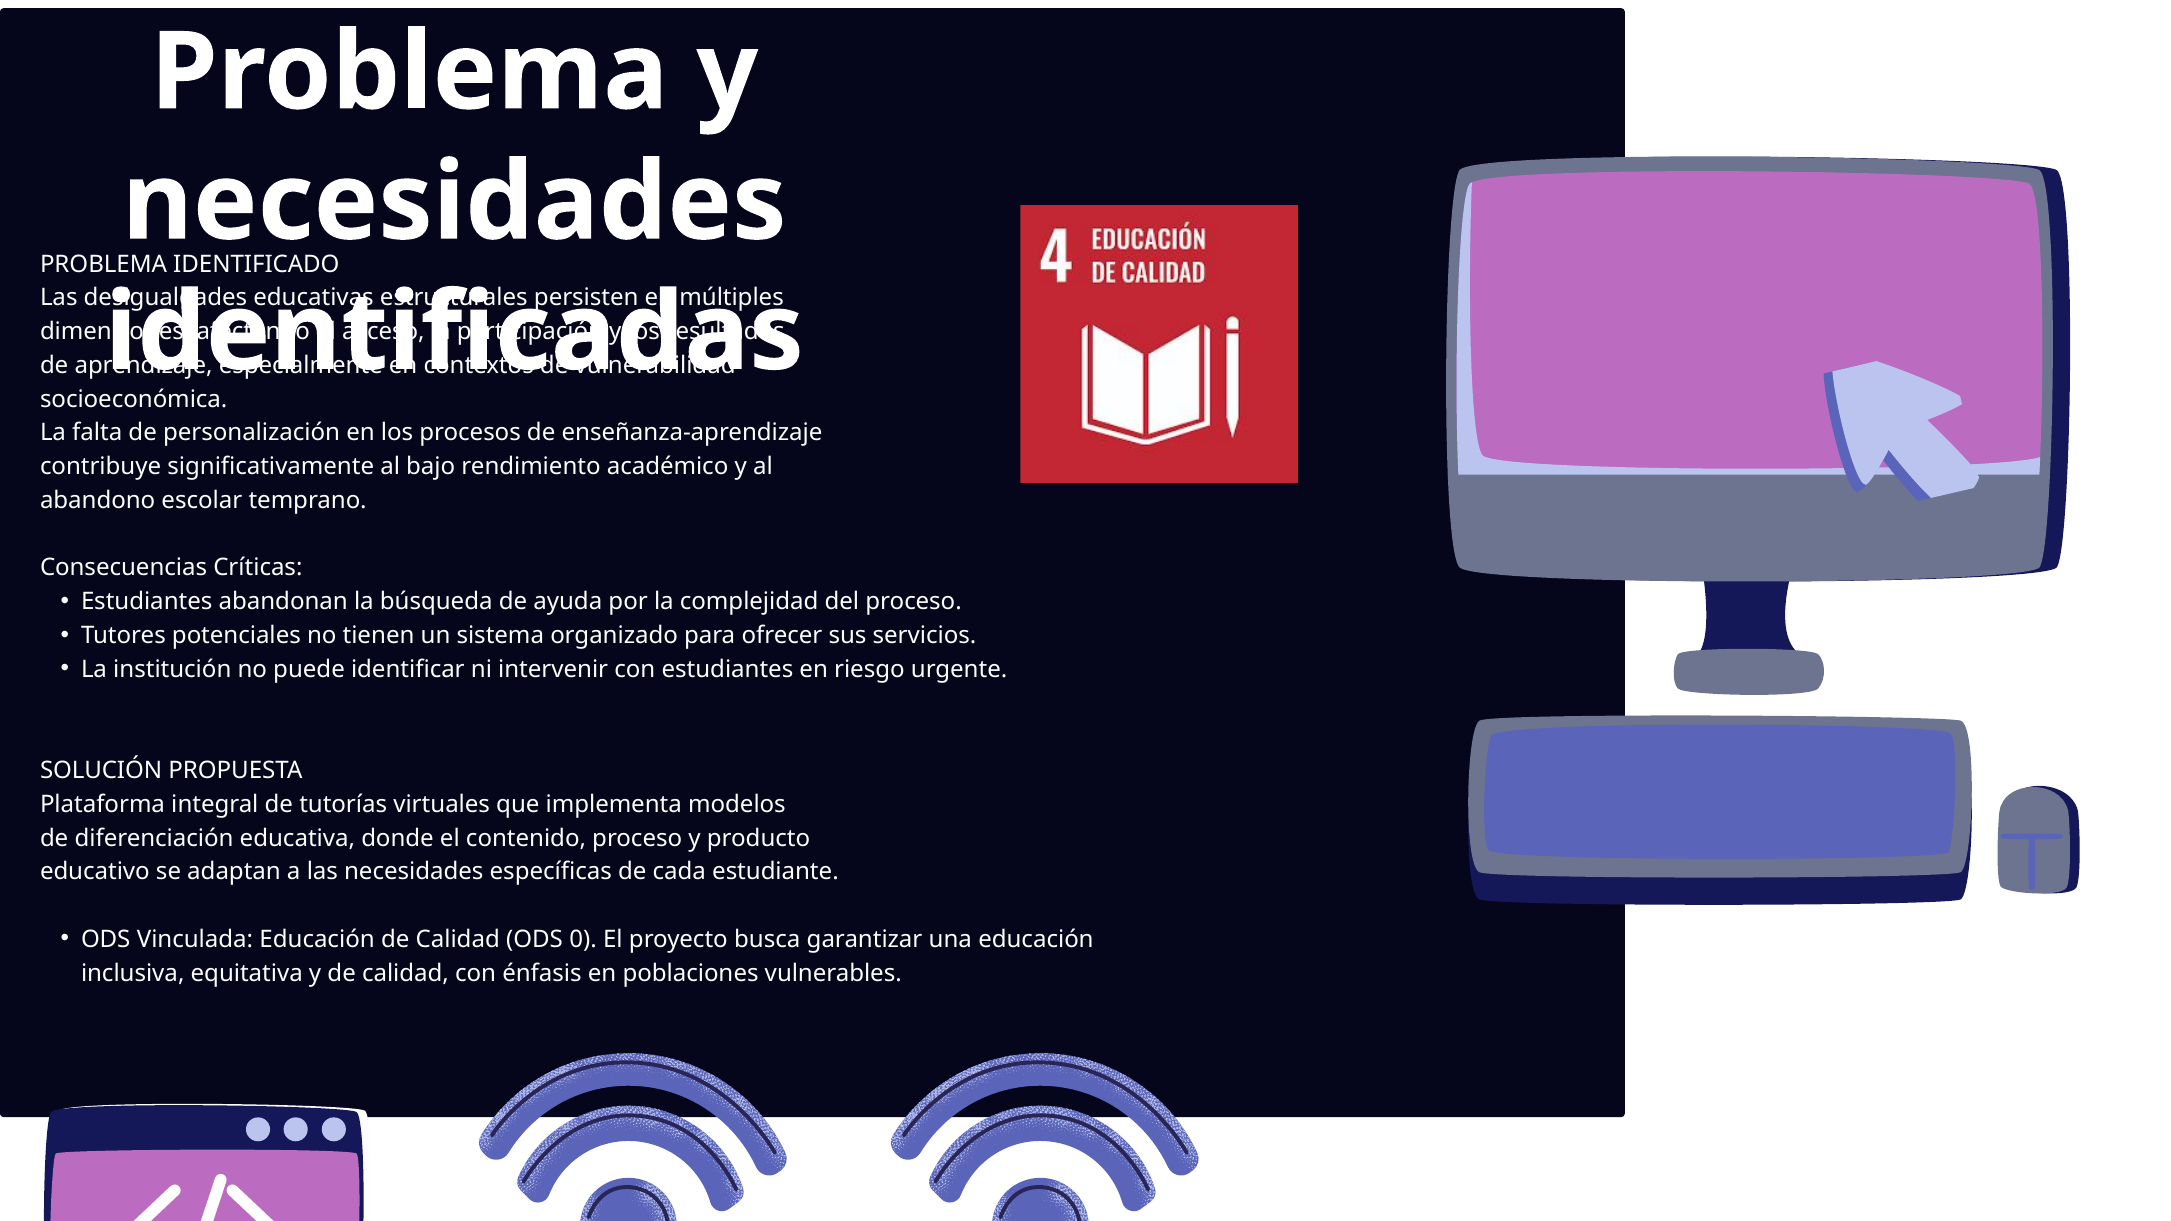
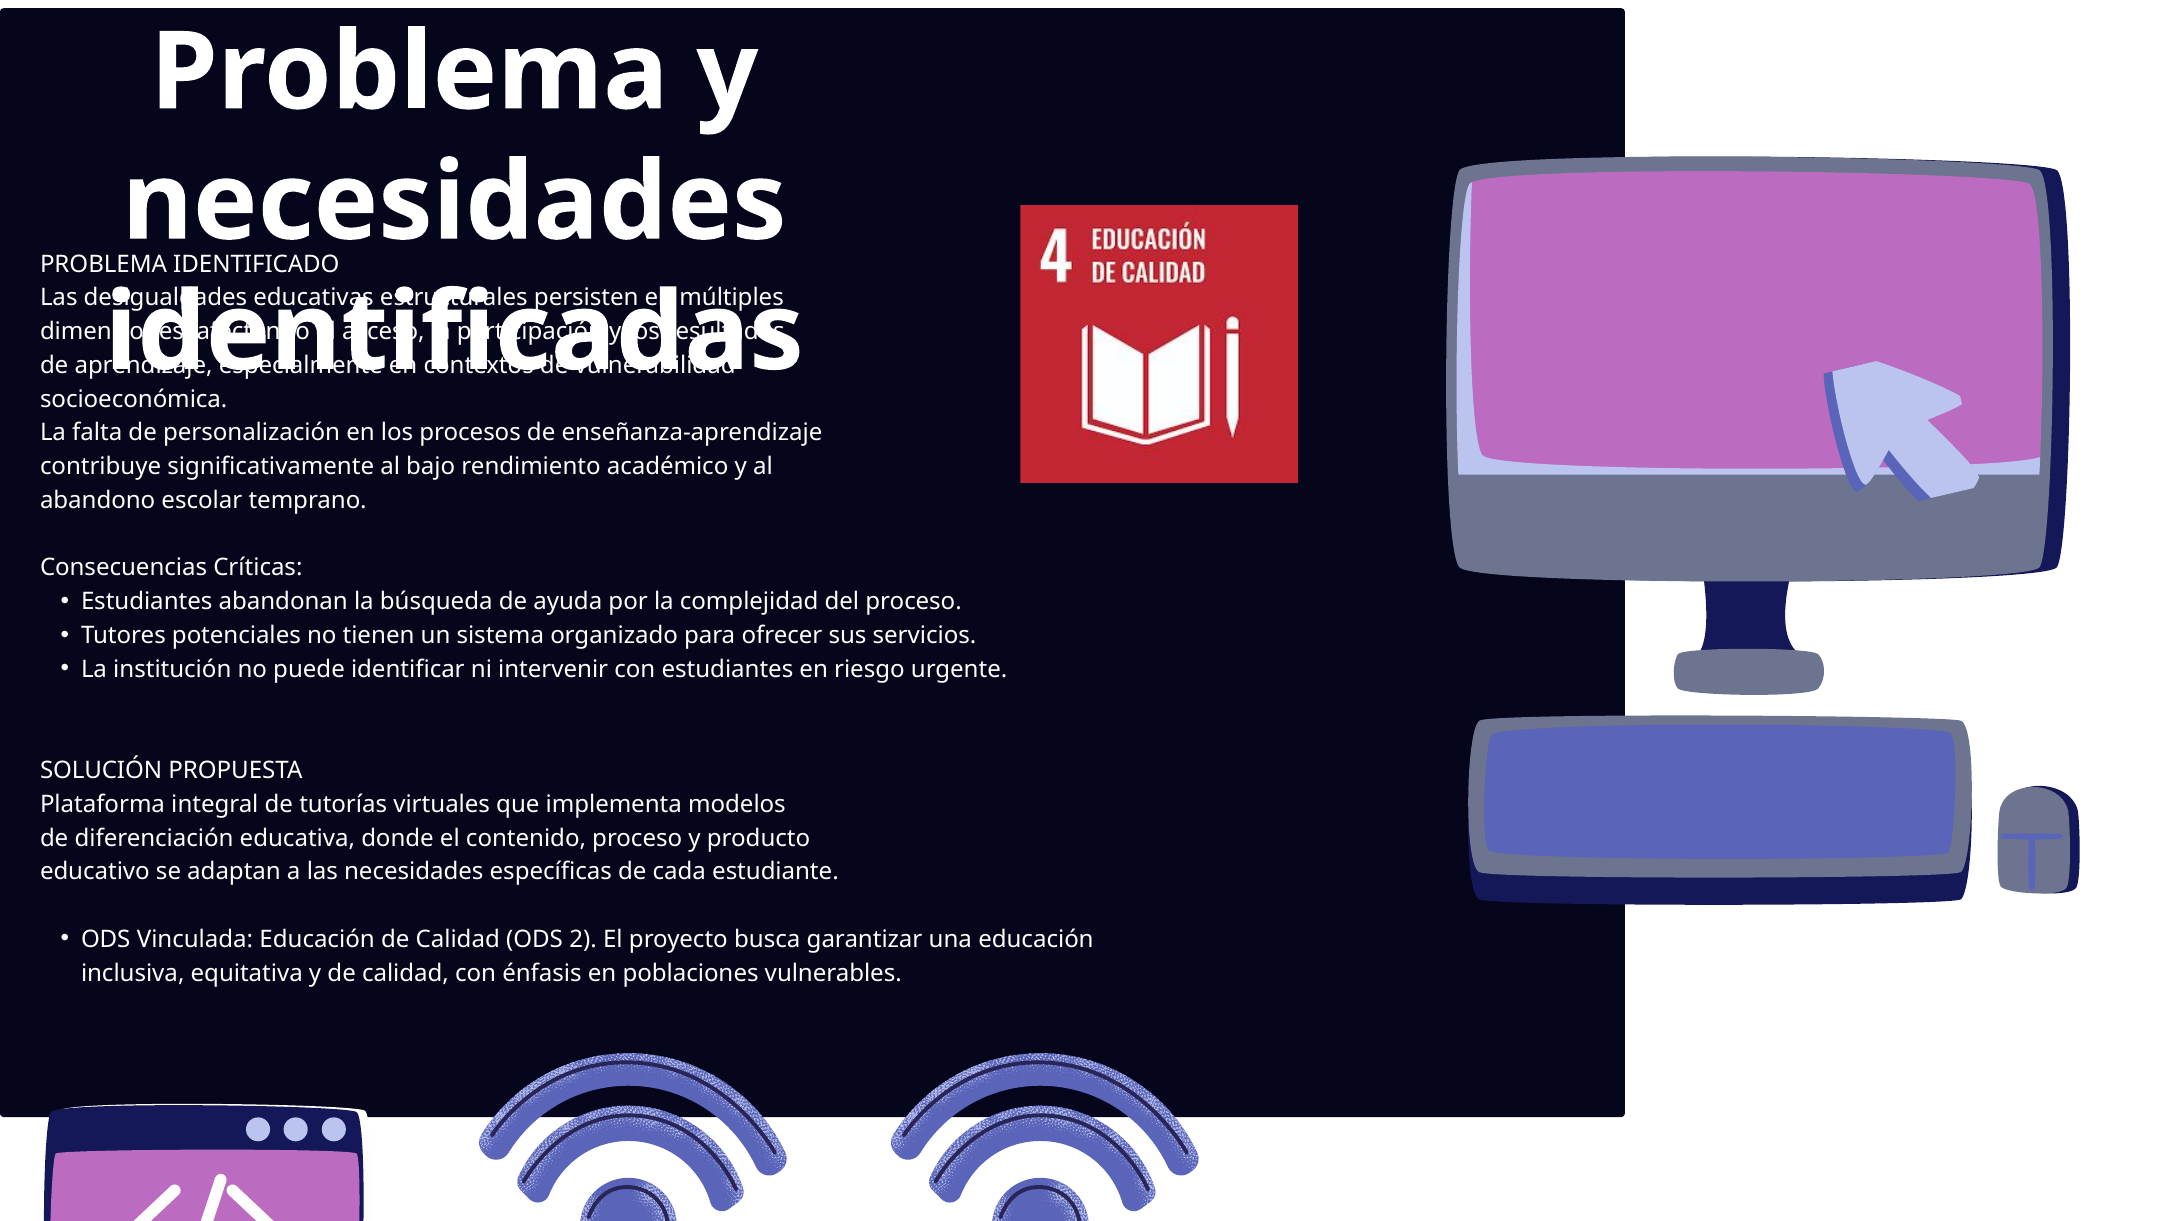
0: 0 -> 2
